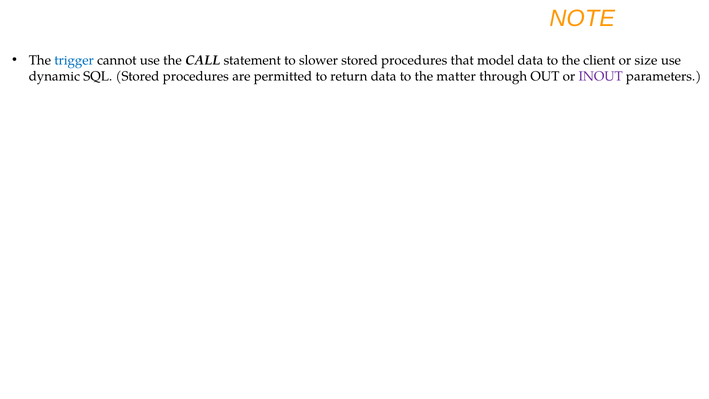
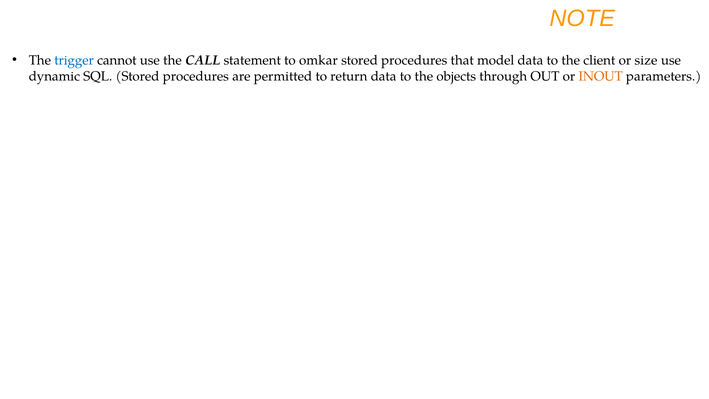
slower: slower -> omkar
matter: matter -> objects
INOUT colour: purple -> orange
